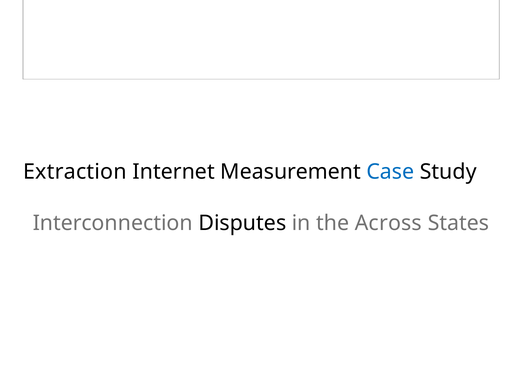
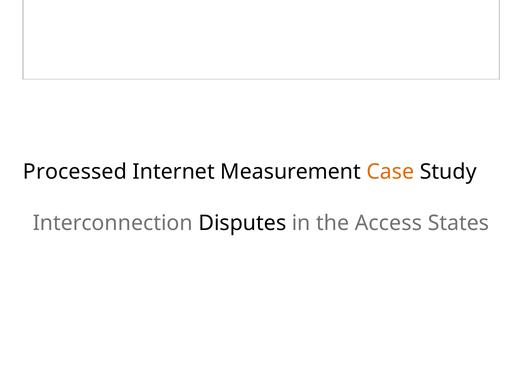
Extraction: Extraction -> Processed
Case colour: blue -> orange
Across: Across -> Access
